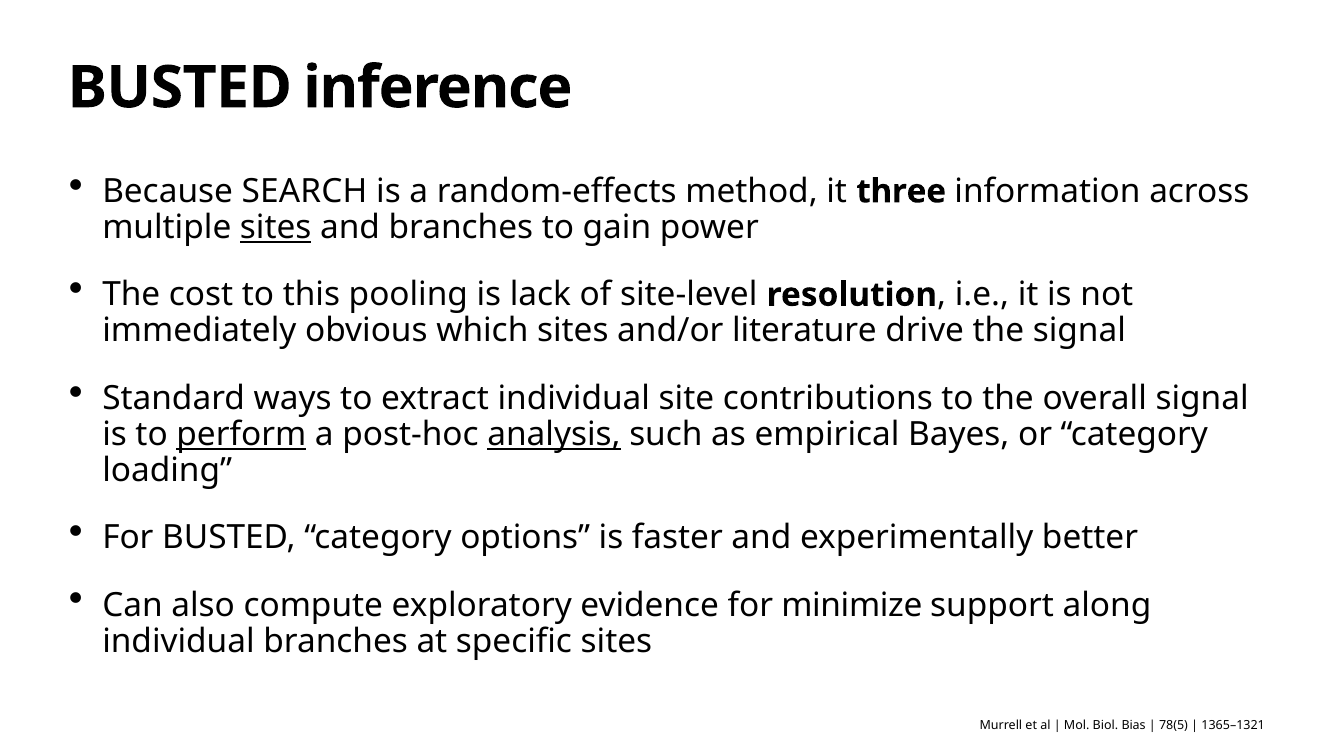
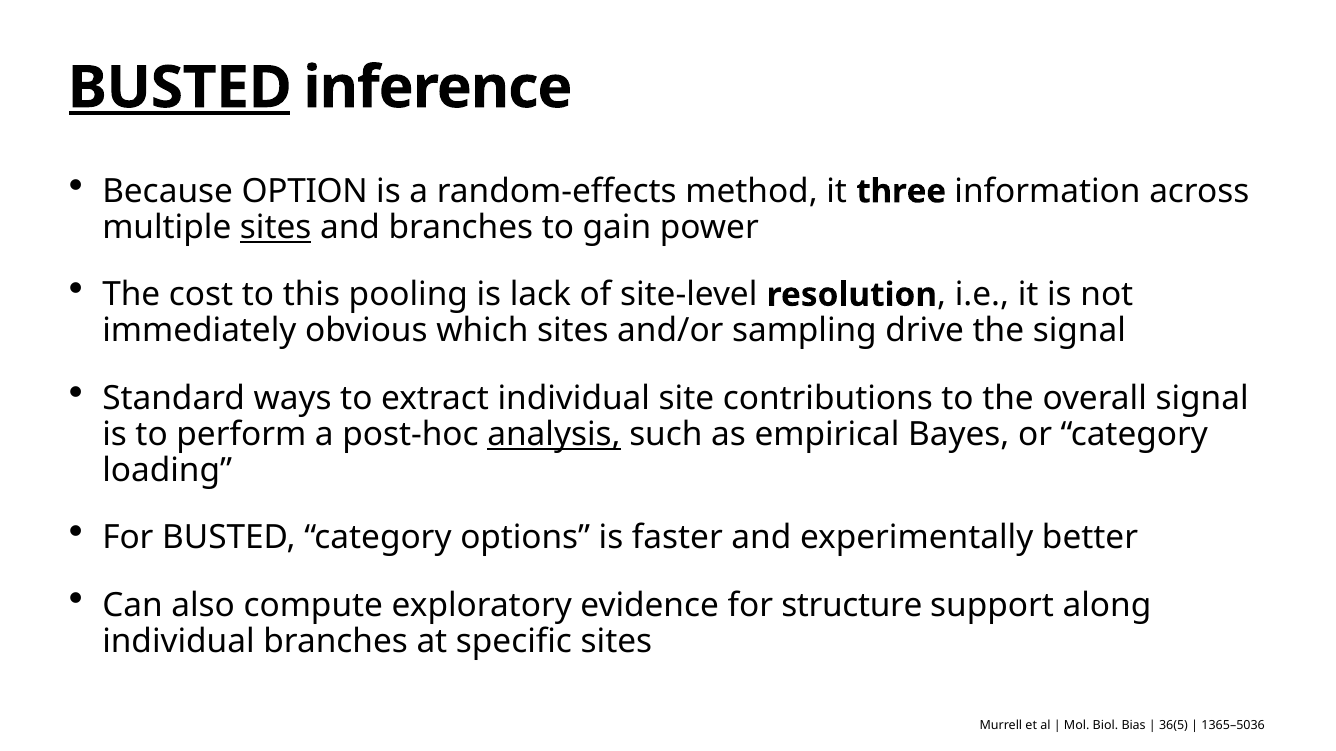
BUSTED at (180, 88) underline: none -> present
SEARCH: SEARCH -> OPTION
literature: literature -> sampling
perform underline: present -> none
minimize: minimize -> structure
78(5: 78(5 -> 36(5
1365–1321: 1365–1321 -> 1365–5036
